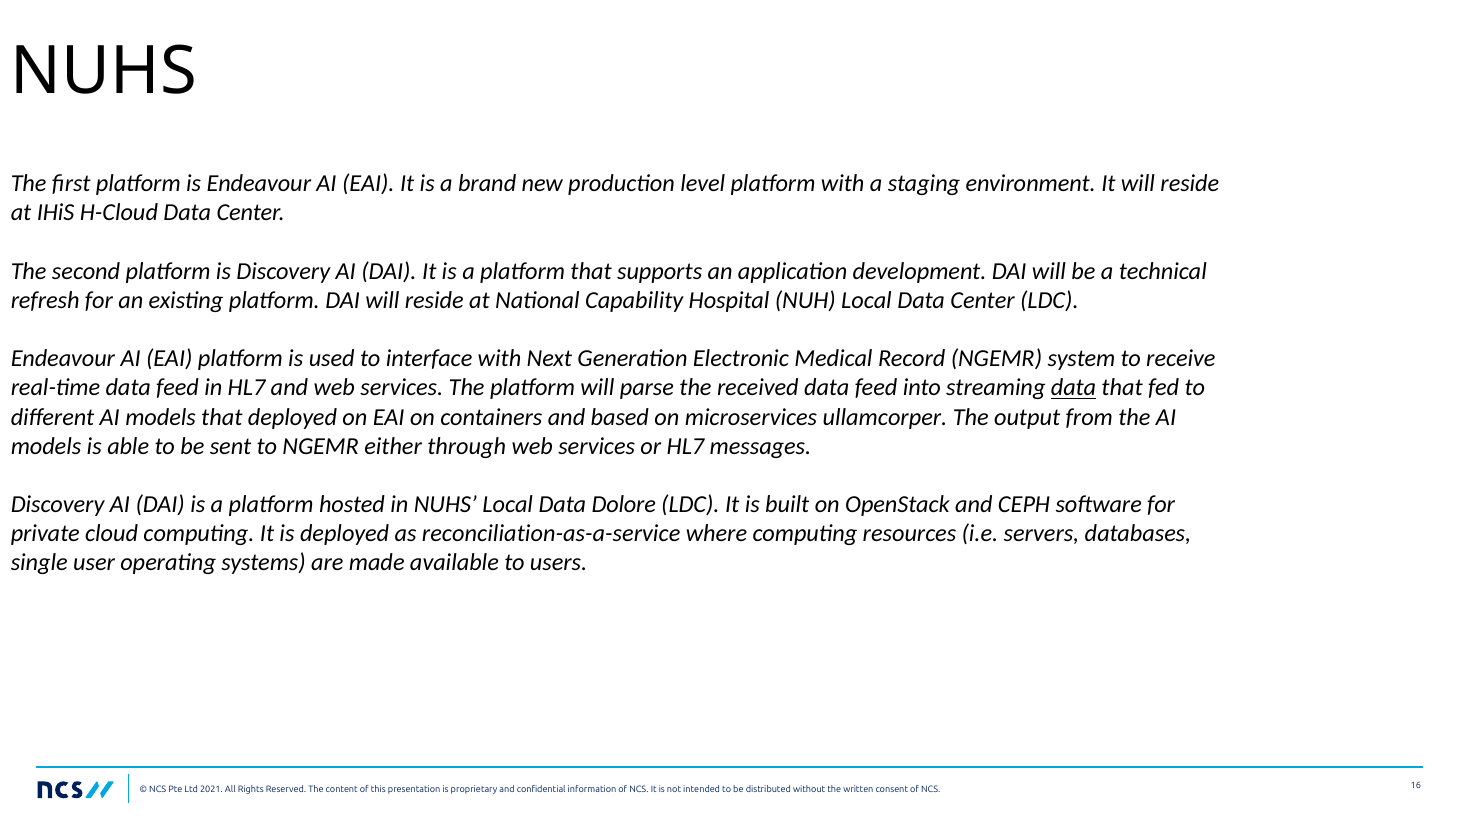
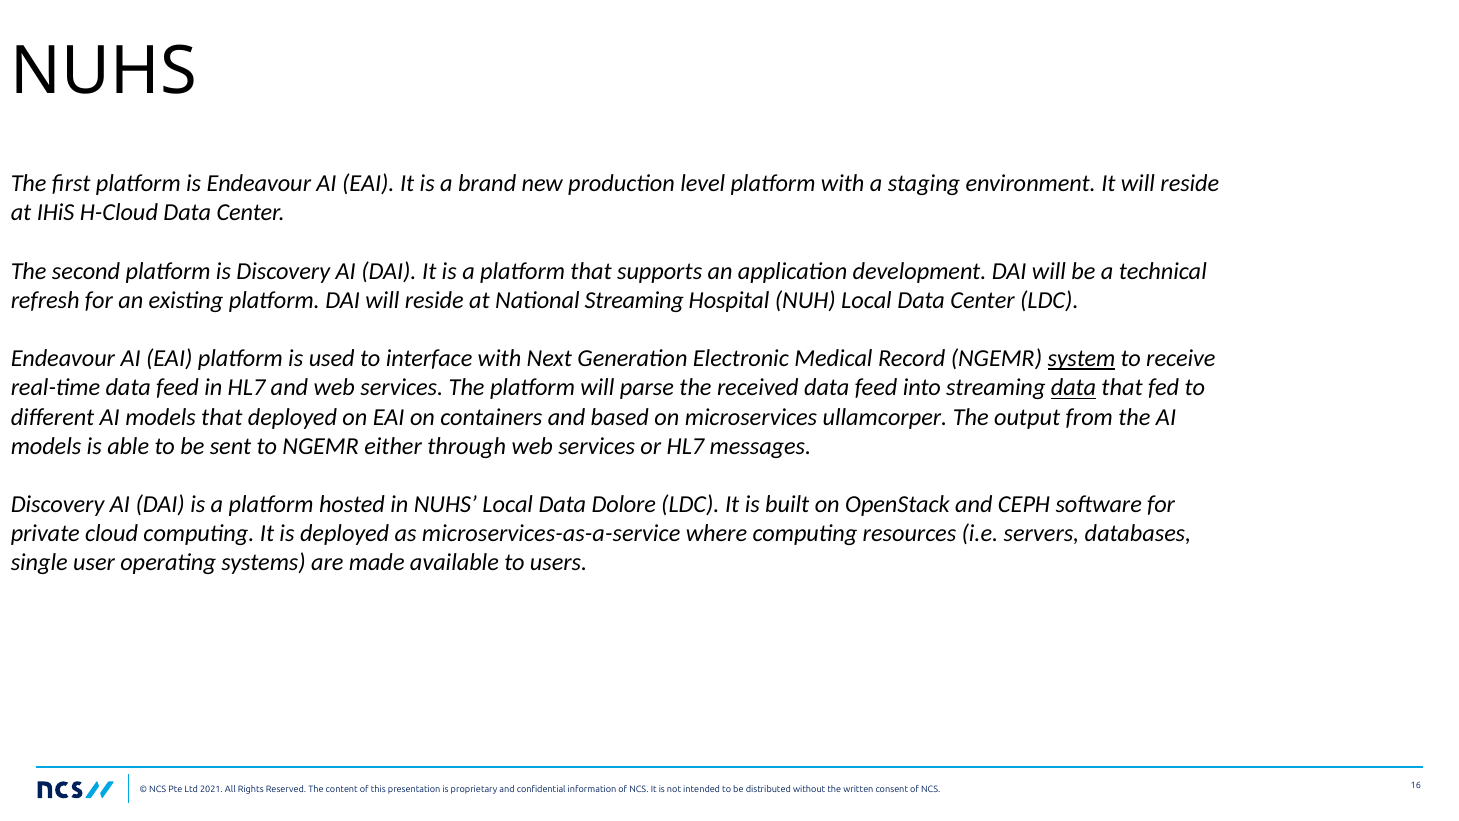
National Capability: Capability -> Streaming
system underline: none -> present
reconciliation-as-a-service: reconciliation-as-a-service -> microservices-as-a-service
